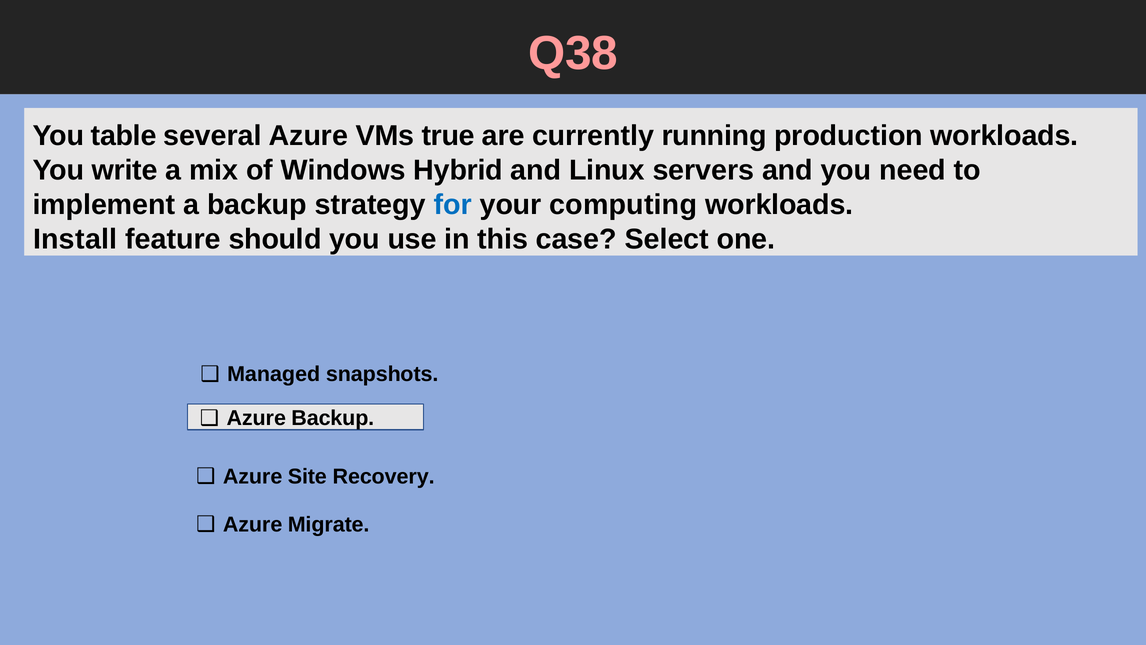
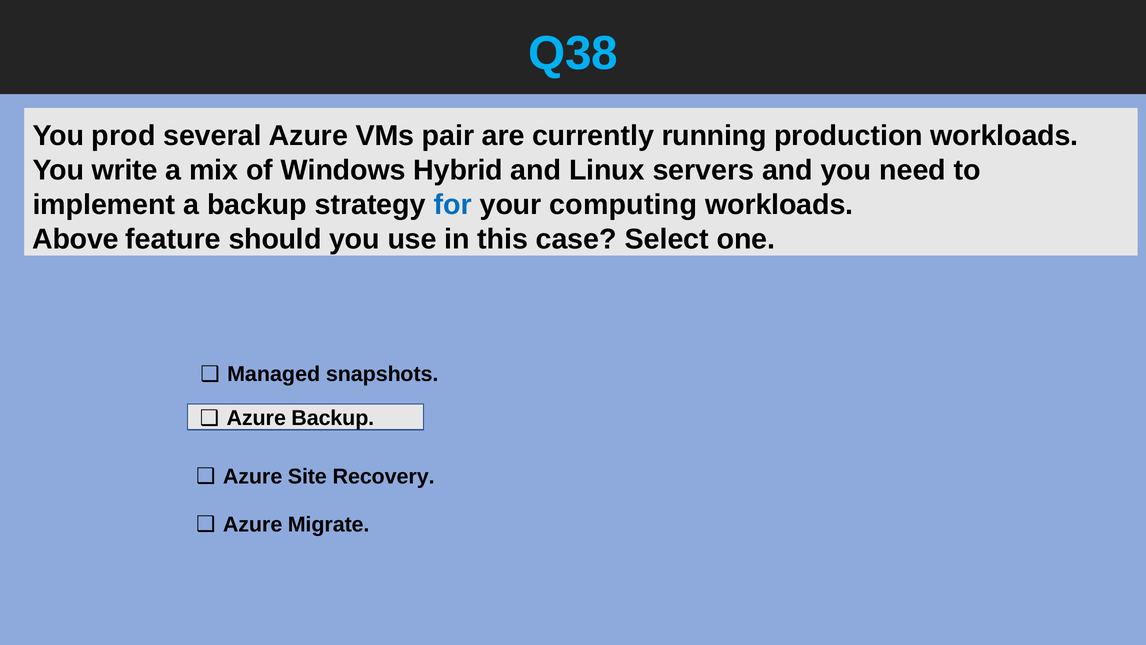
Q38 colour: pink -> light blue
table: table -> prod
true: true -> pair
Install: Install -> Above
